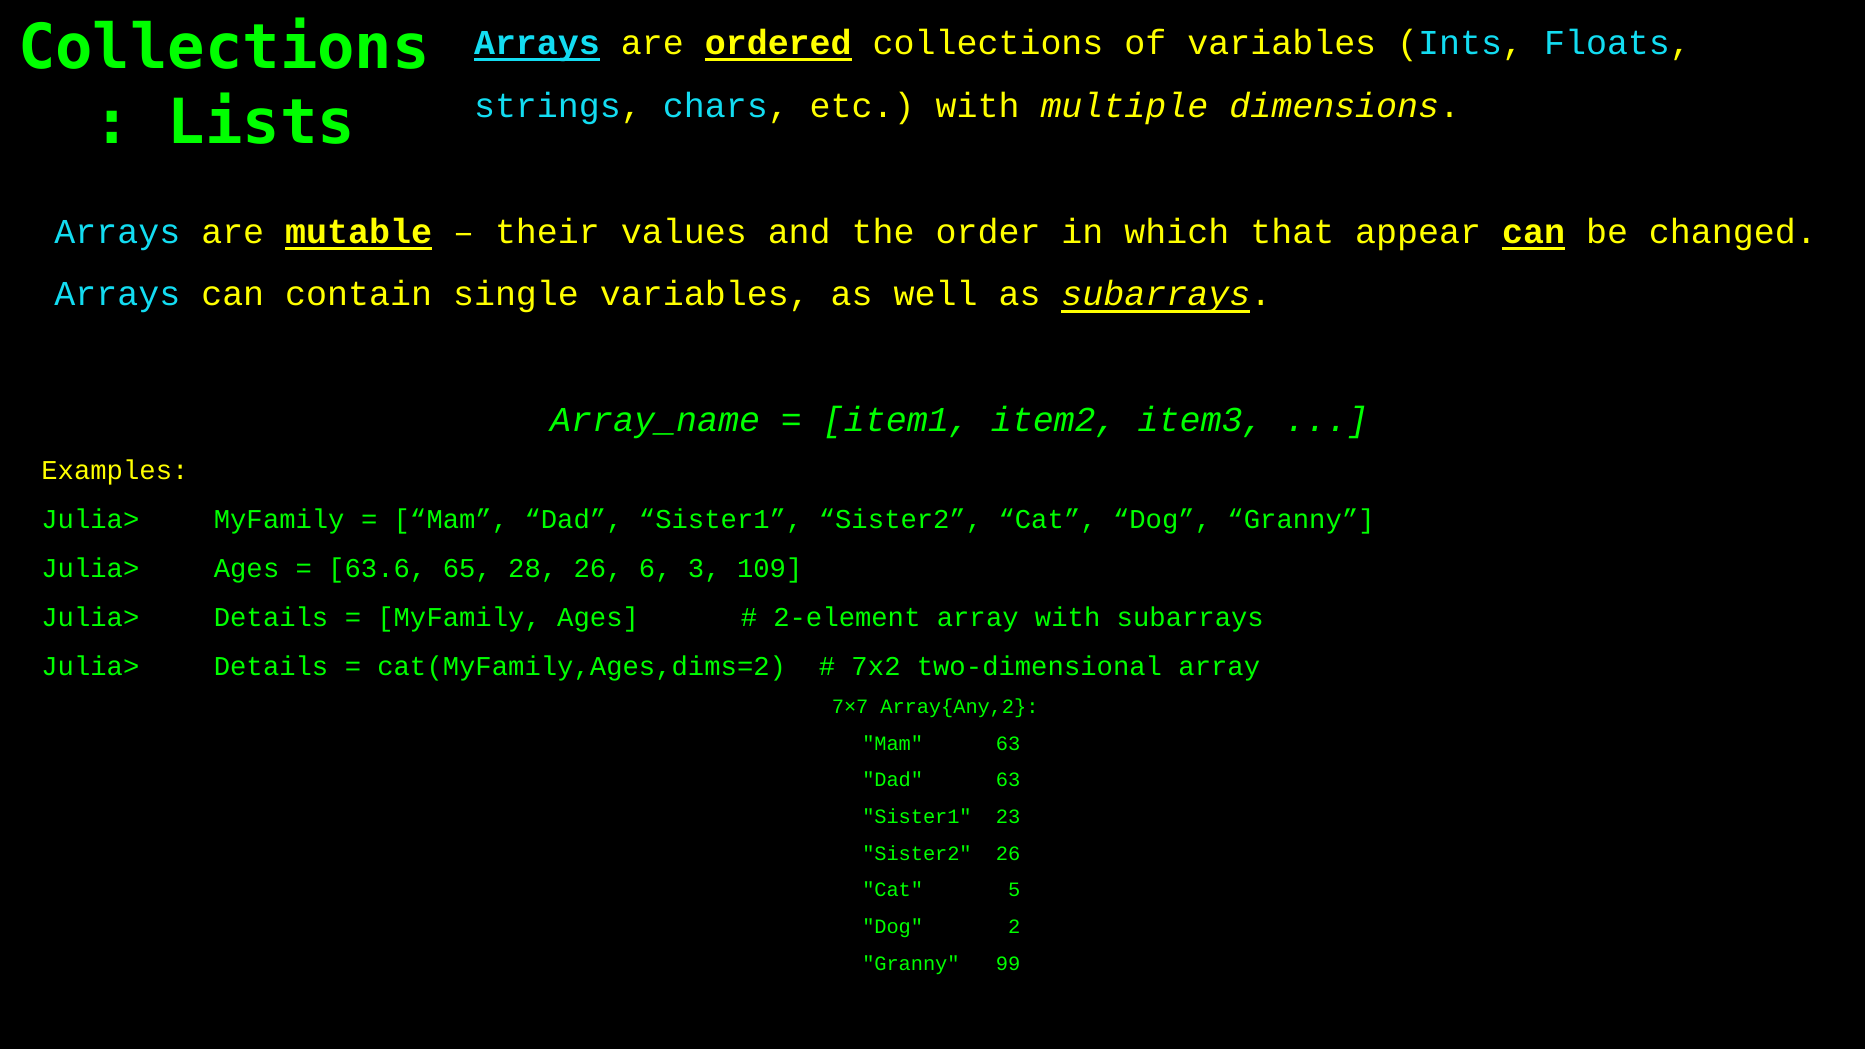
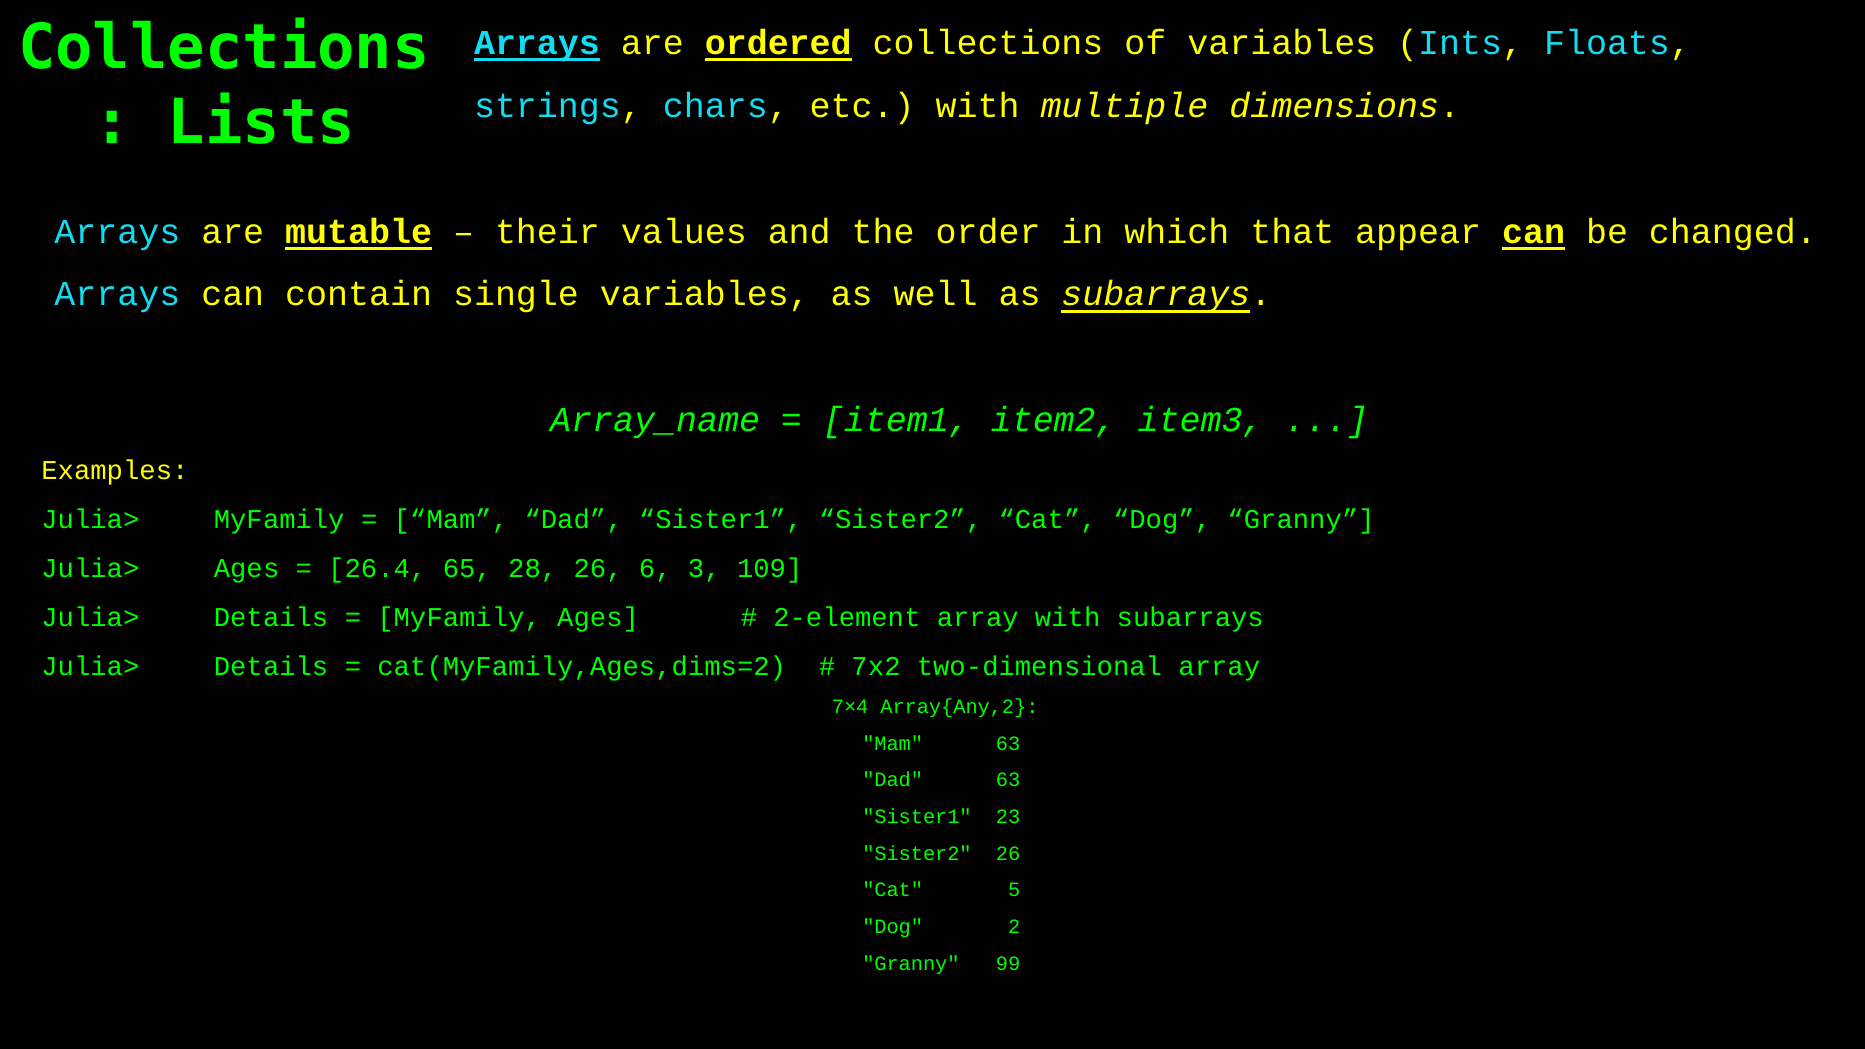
63.6: 63.6 -> 26.4
7×7: 7×7 -> 7×4
